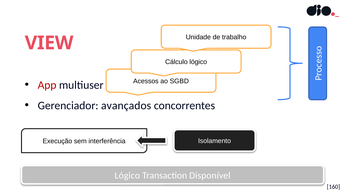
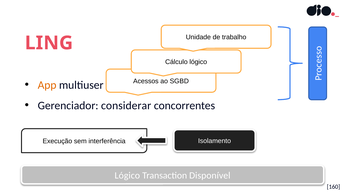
VIEW: VIEW -> LING
App colour: red -> orange
avançados: avançados -> considerar
